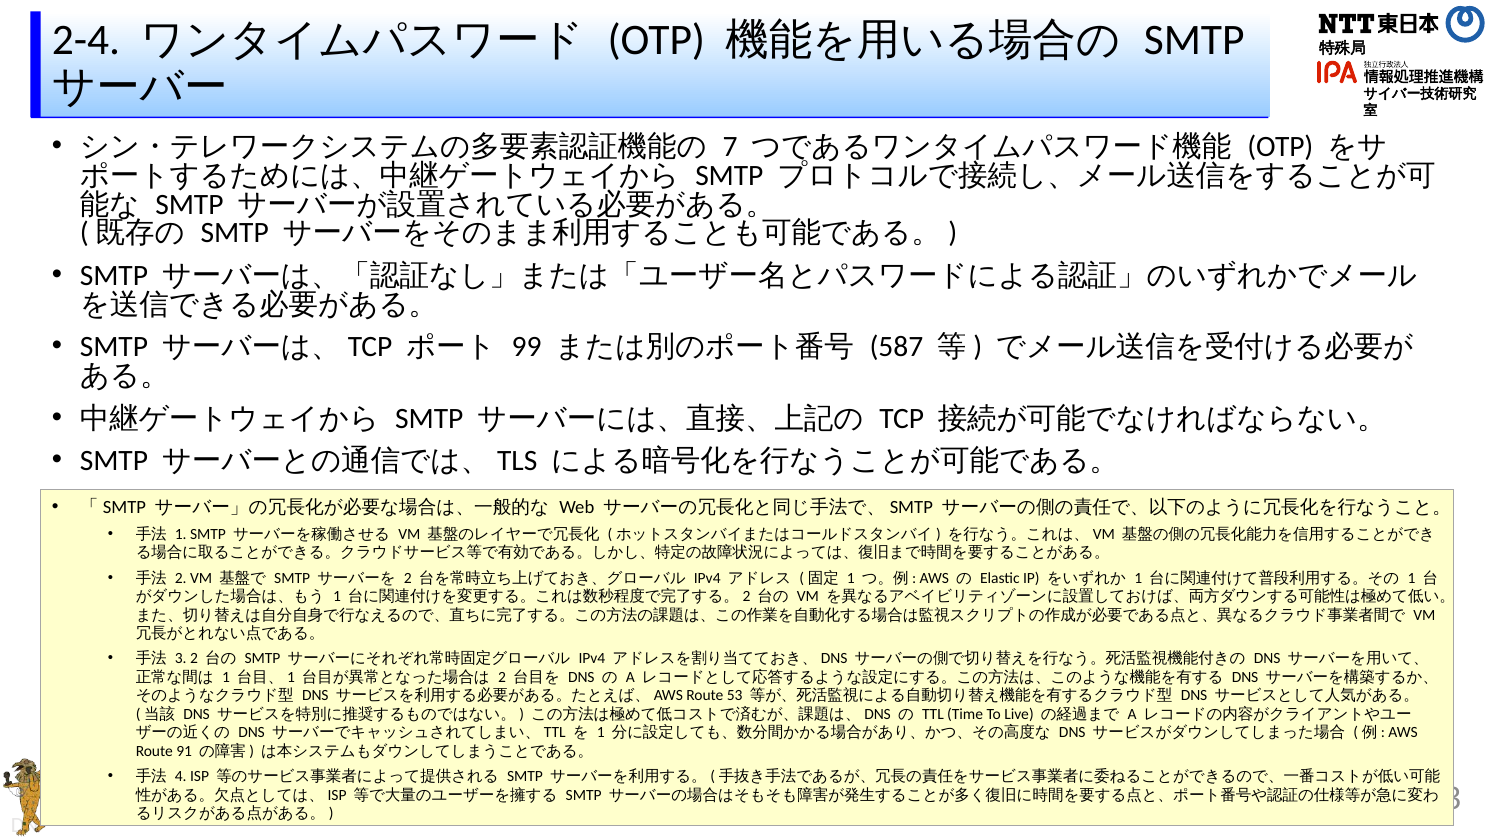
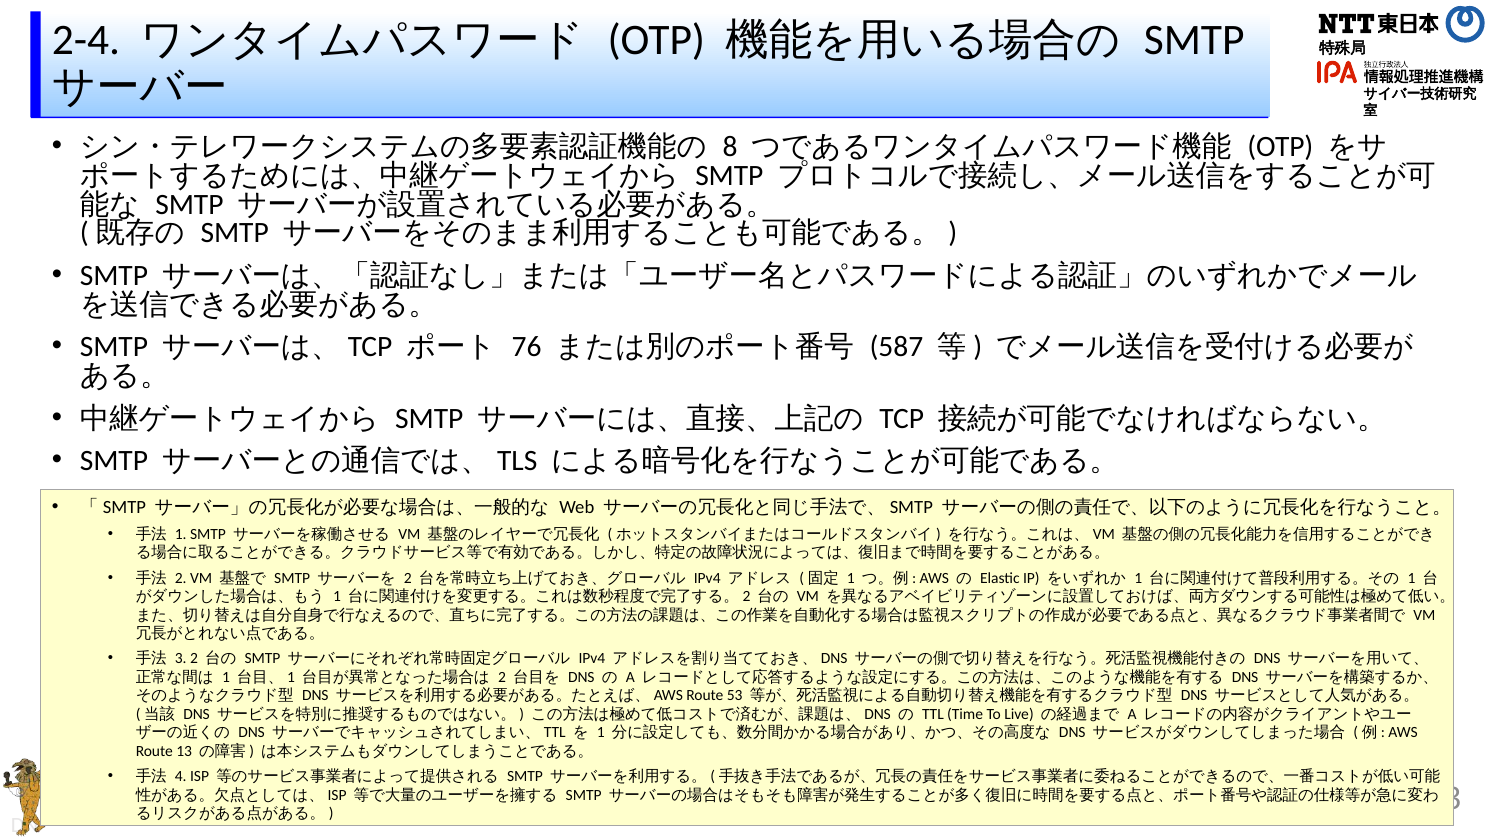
7: 7 -> 8
99: 99 -> 76
Route 91: 91 -> 13
